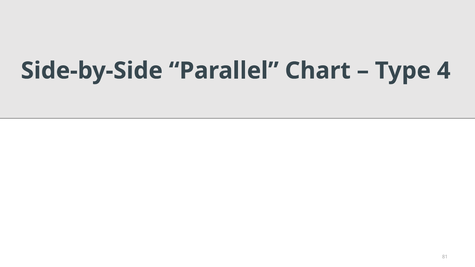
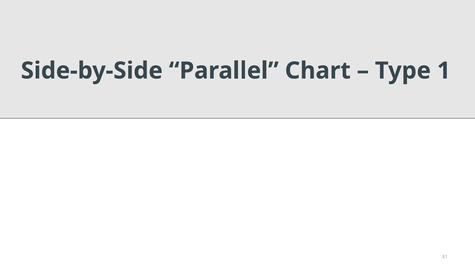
4: 4 -> 1
